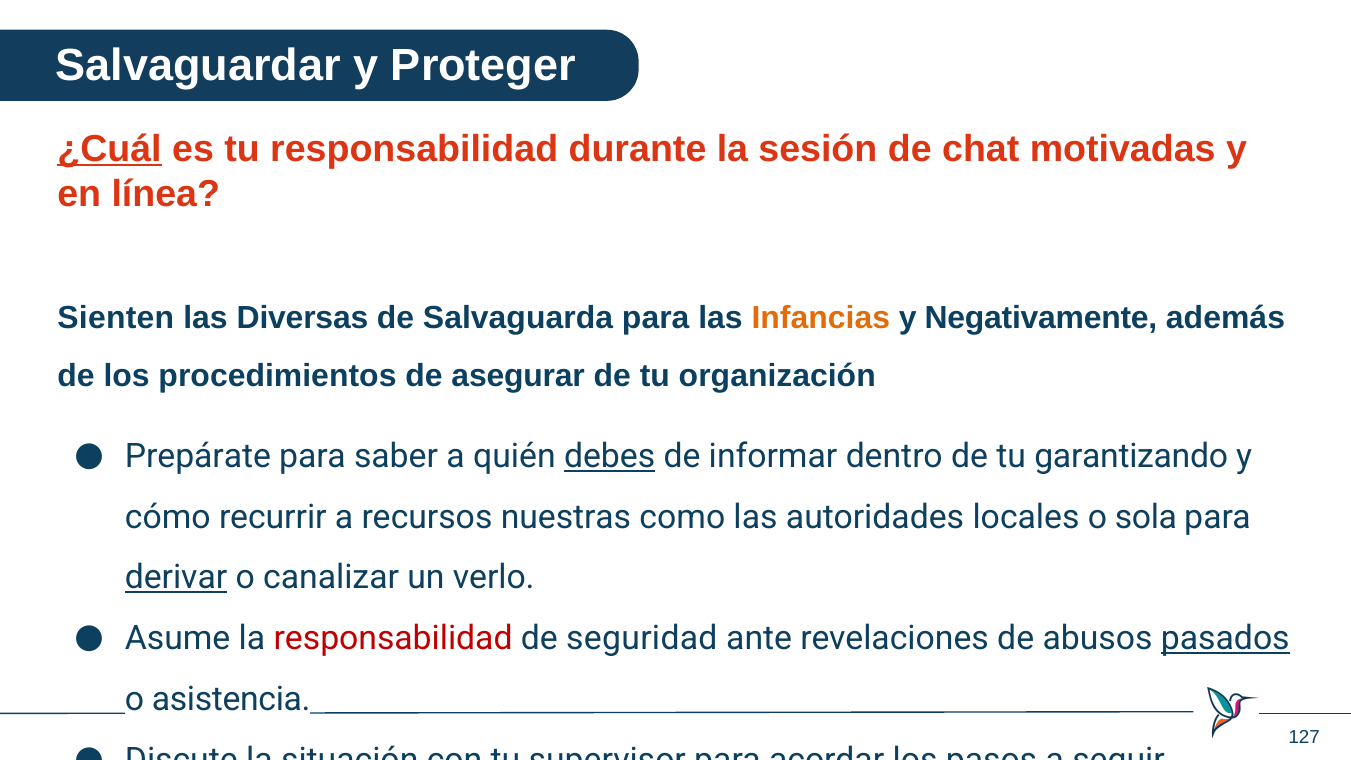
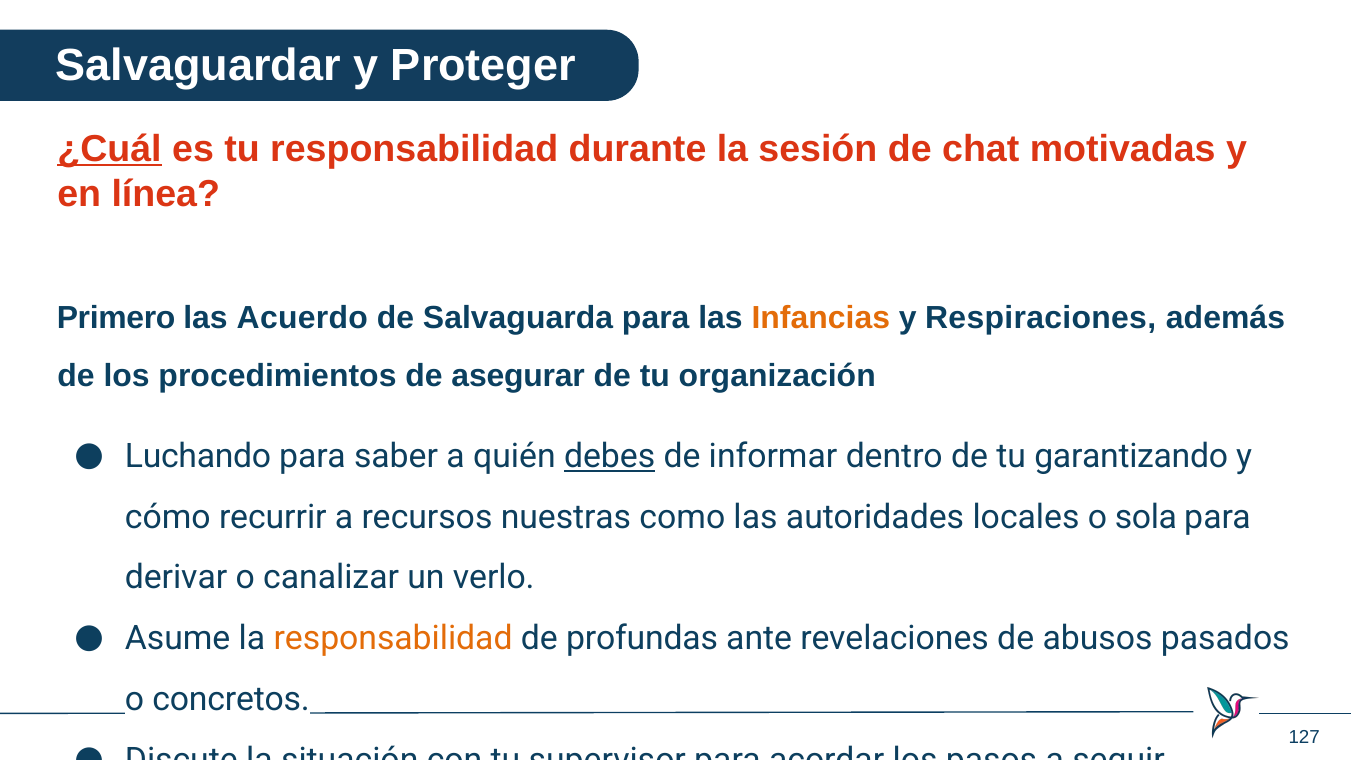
Sienten: Sienten -> Primero
Diversas: Diversas -> Acuerdo
Negativamente: Negativamente -> Respiraciones
Prepárate: Prepárate -> Luchando
derivar underline: present -> none
responsabilidad at (393, 639) colour: red -> orange
seguridad: seguridad -> profundas
pasados underline: present -> none
asistencia: asistencia -> concretos
